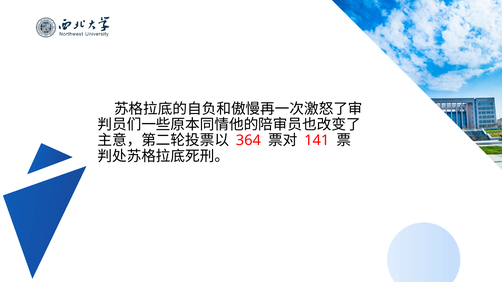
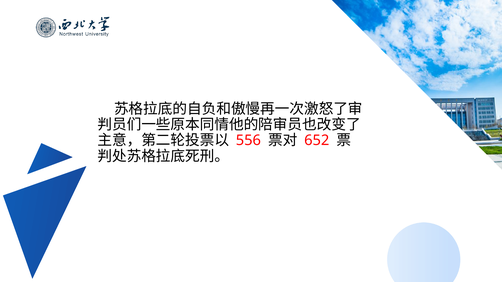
364: 364 -> 556
141: 141 -> 652
